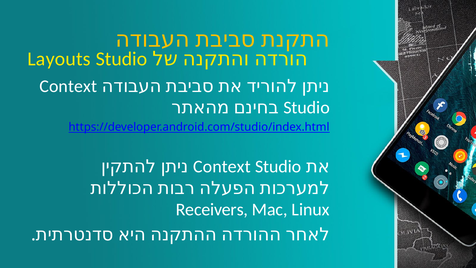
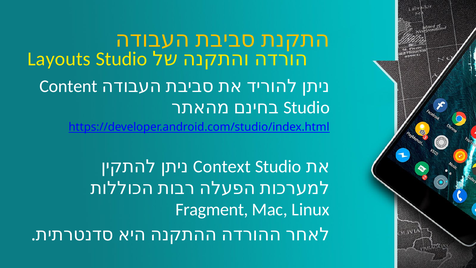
Context at (68, 86): Context -> Content
Receivers: Receivers -> Fragment
